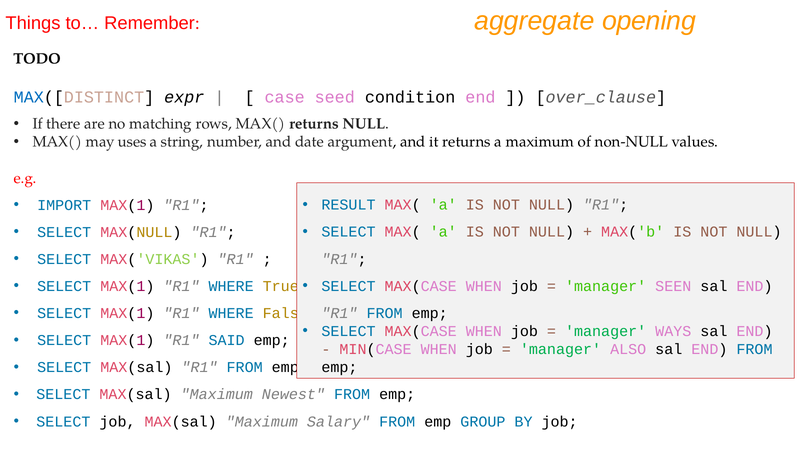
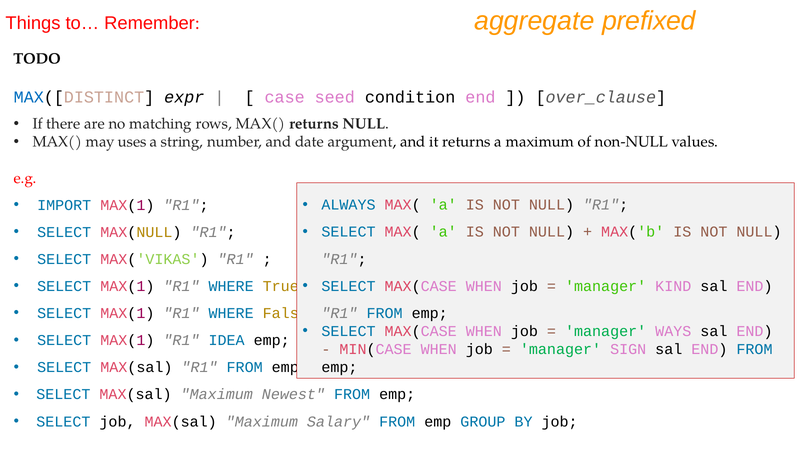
opening: opening -> prefixed
RESULT: RESULT -> ALWAYS
SEEN: SEEN -> KIND
SAID: SAID -> IDEA
ALSO: ALSO -> SIGN
